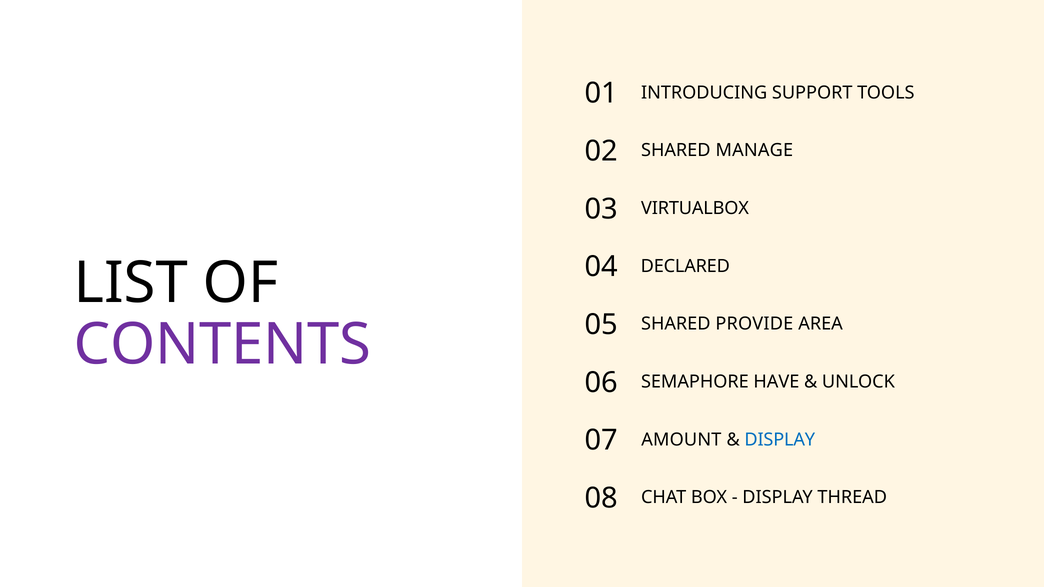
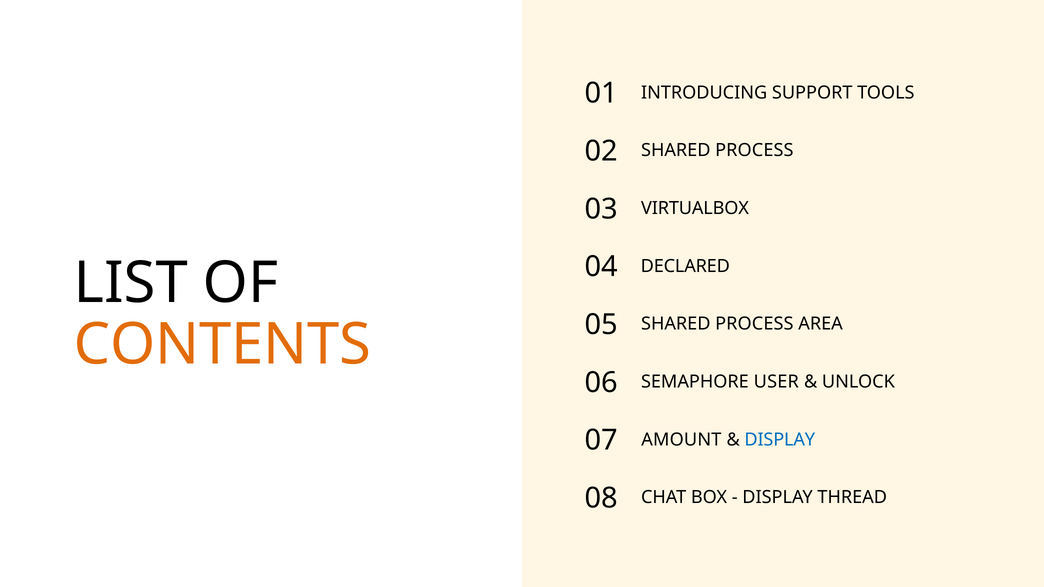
02 SHARED MANAGE: MANAGE -> PROCESS
05 SHARED PROVIDE: PROVIDE -> PROCESS
CONTENTS colour: purple -> orange
HAVE: HAVE -> USER
